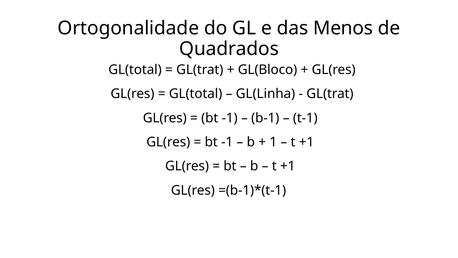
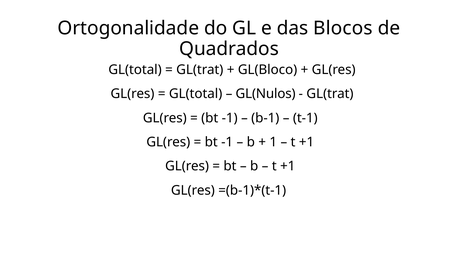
Menos: Menos -> Blocos
GL(Linha: GL(Linha -> GL(Nulos
